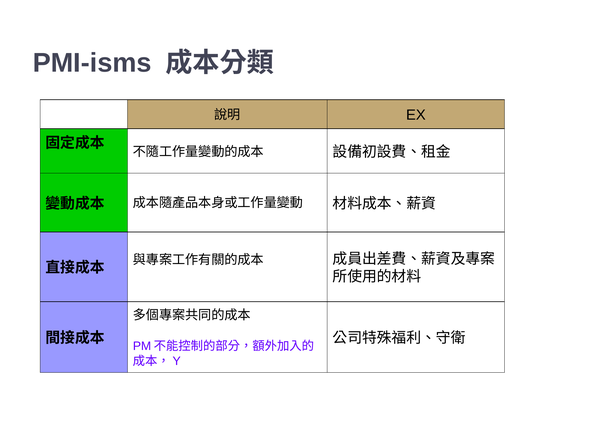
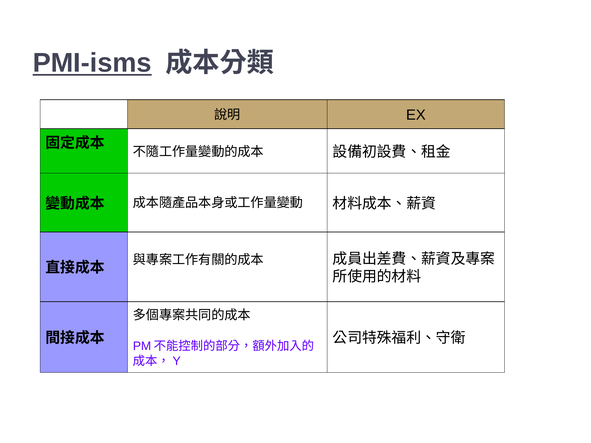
PMI-isms underline: none -> present
